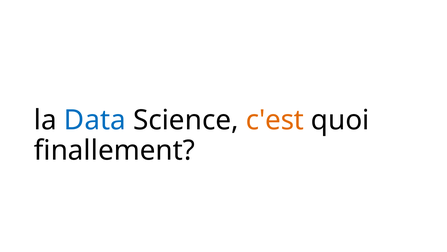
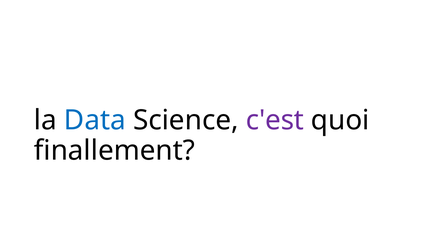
c'est colour: orange -> purple
